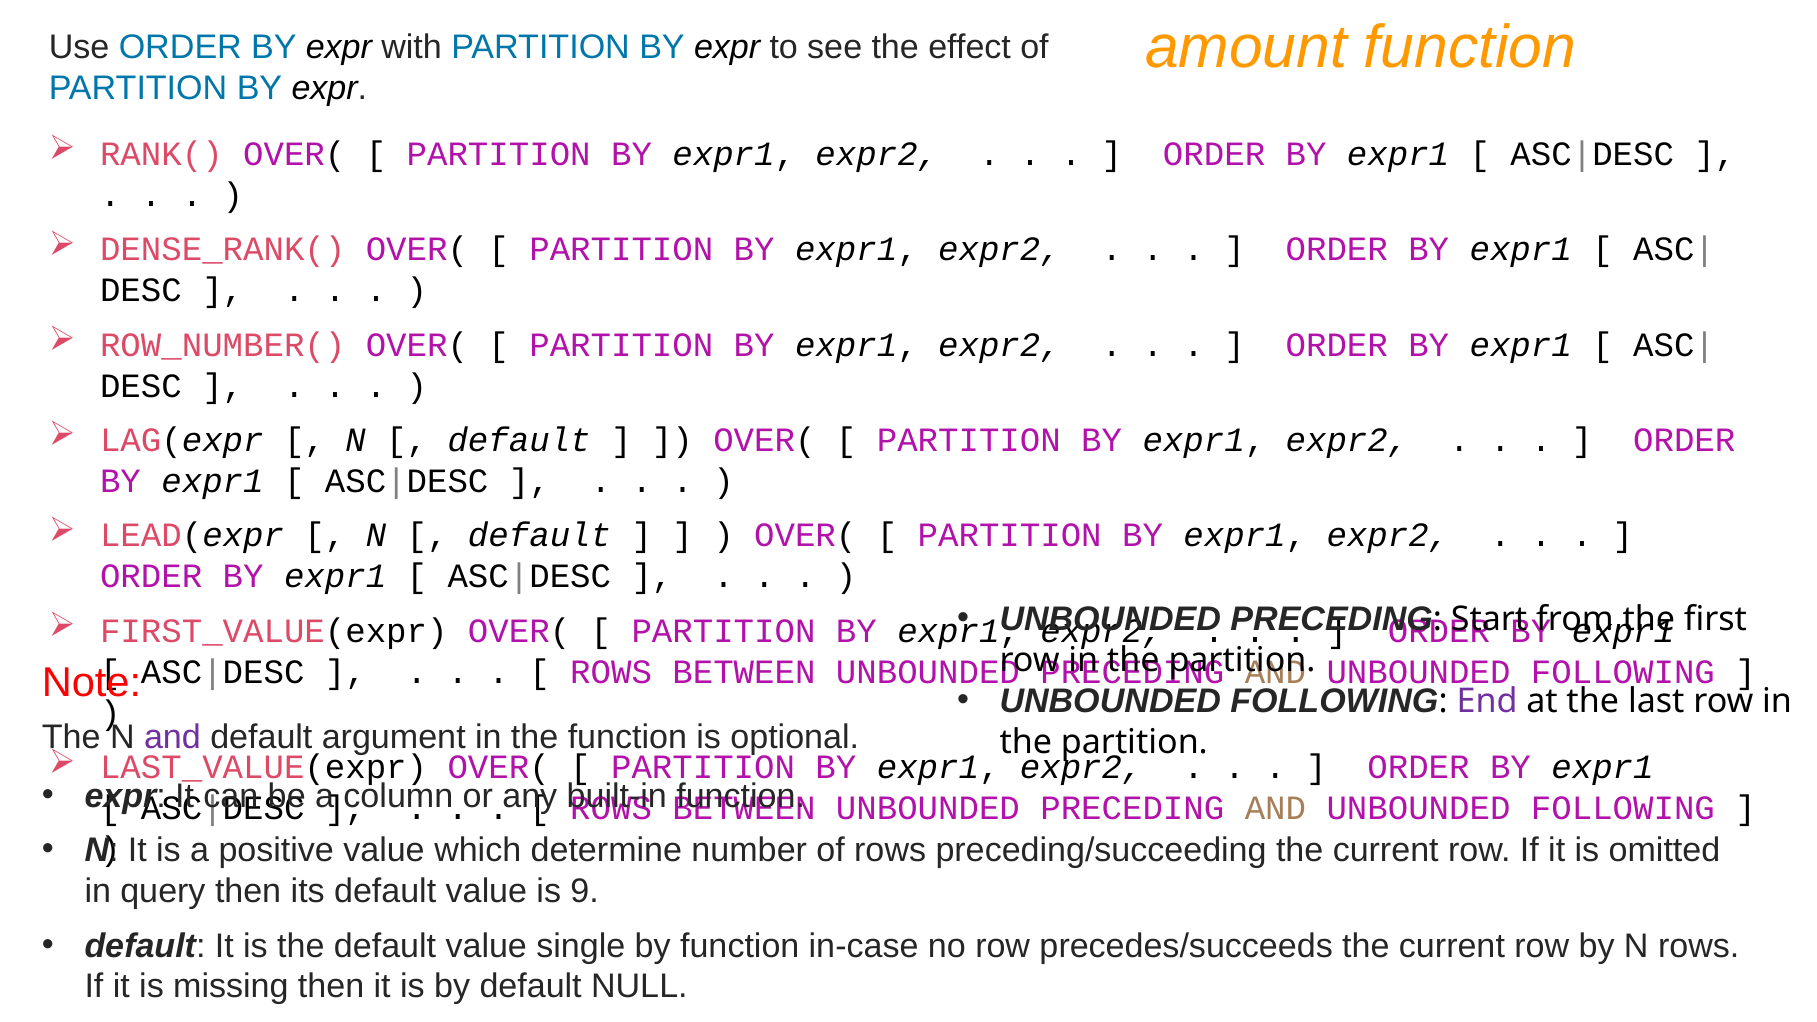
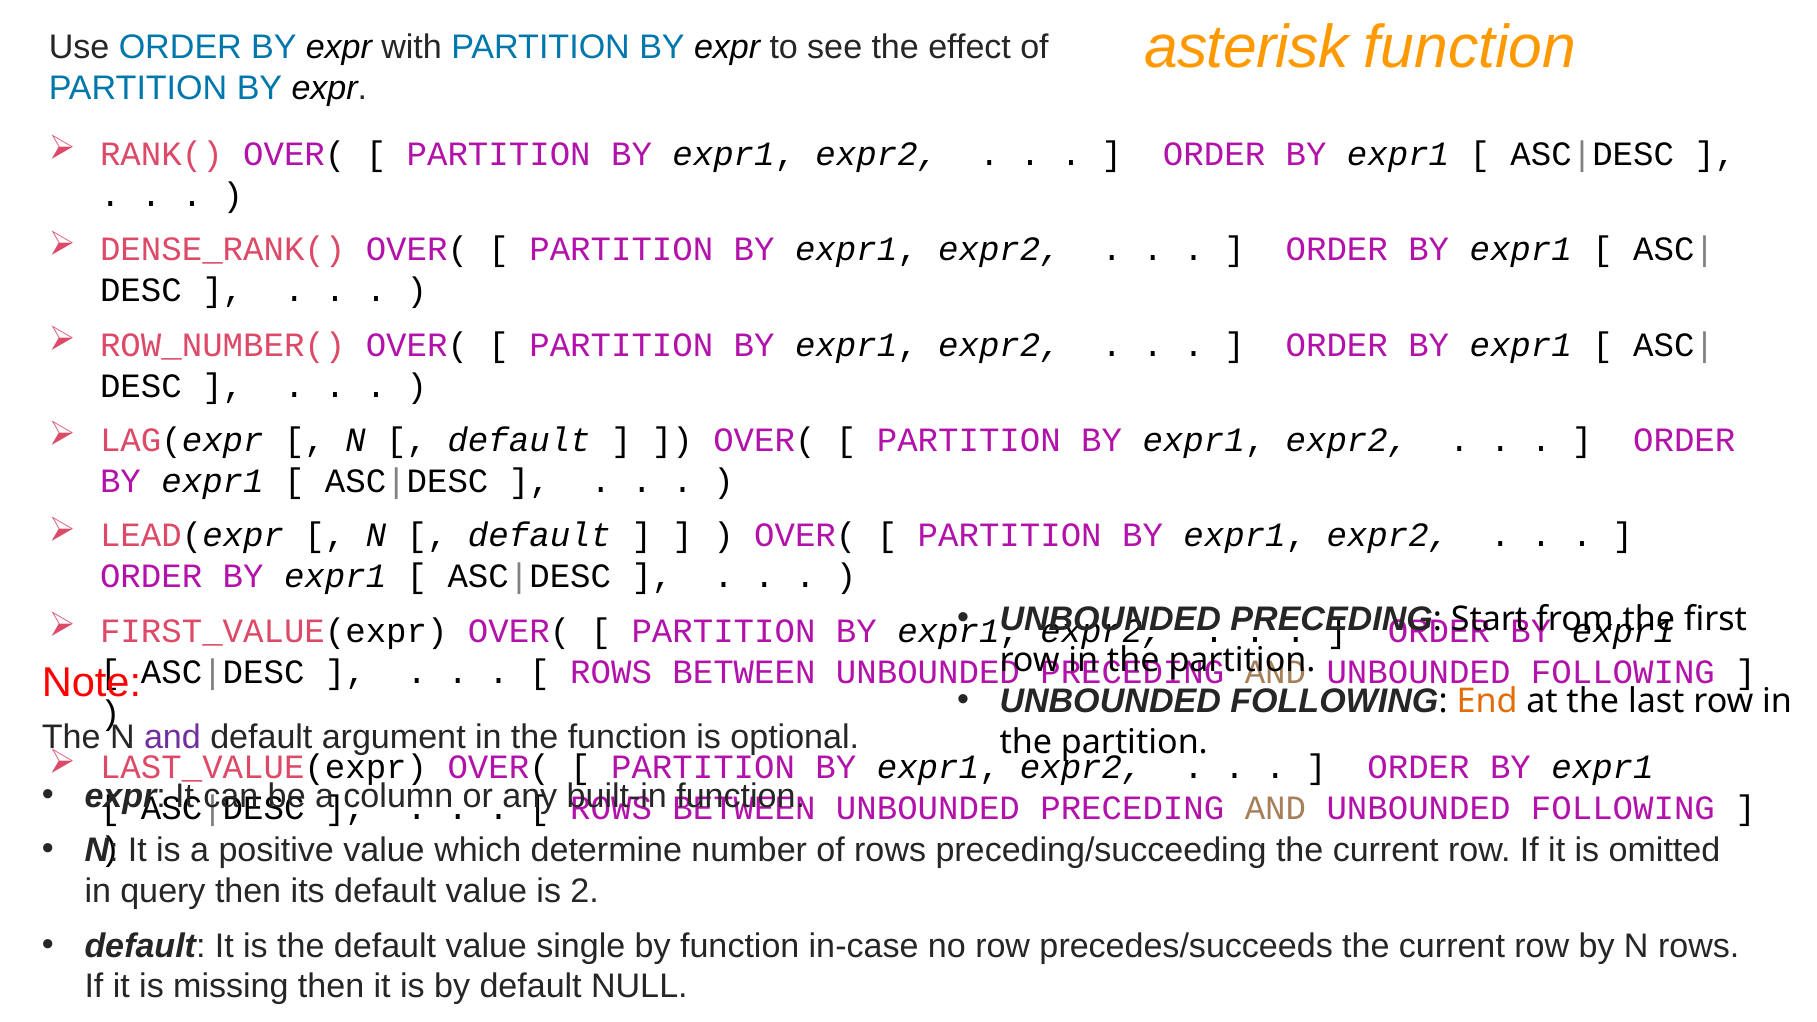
amount: amount -> asterisk
End colour: purple -> orange
9: 9 -> 2
